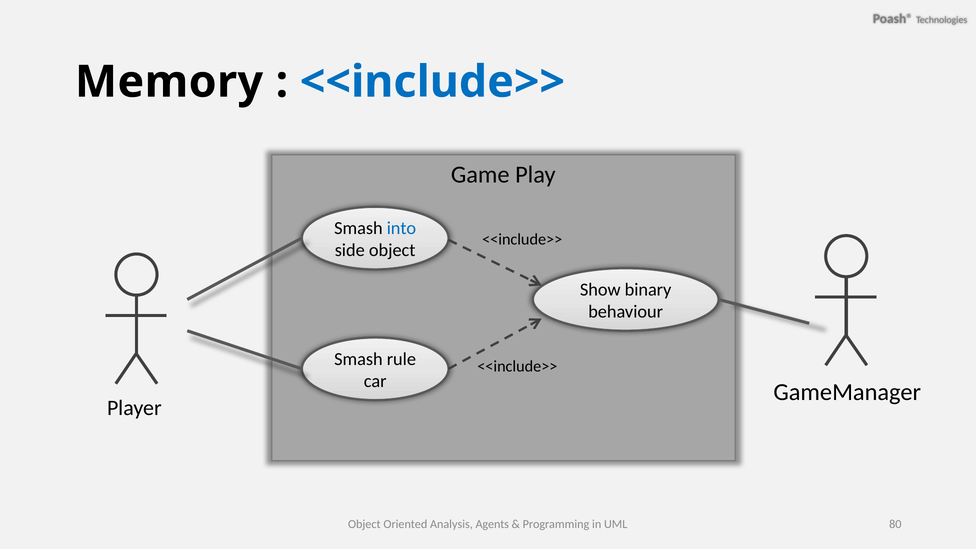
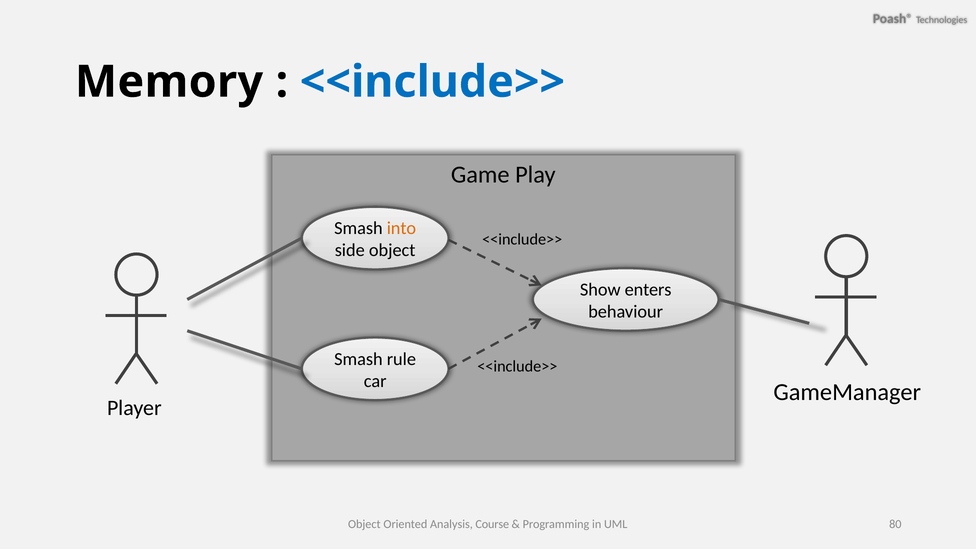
into colour: blue -> orange
binary: binary -> enters
Agents: Agents -> Course
